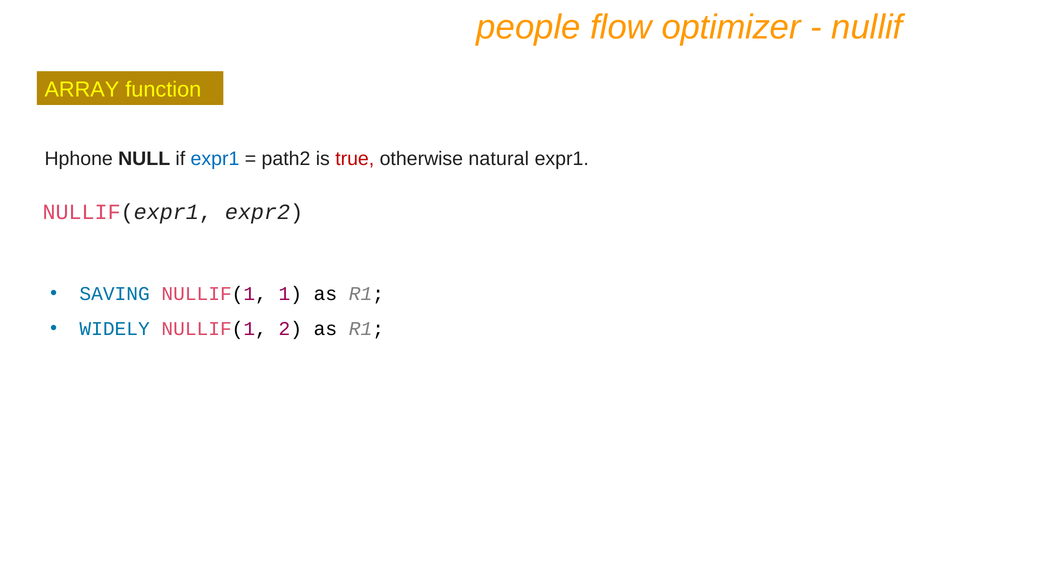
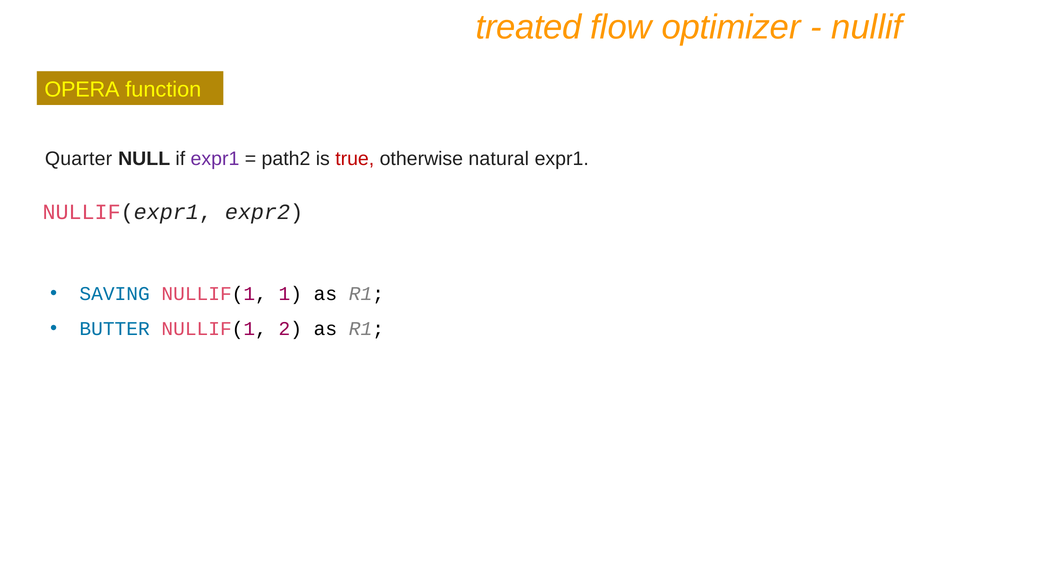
people: people -> treated
ARRAY: ARRAY -> OPERA
Hphone: Hphone -> Quarter
expr1 at (215, 159) colour: blue -> purple
WIDELY: WIDELY -> BUTTER
